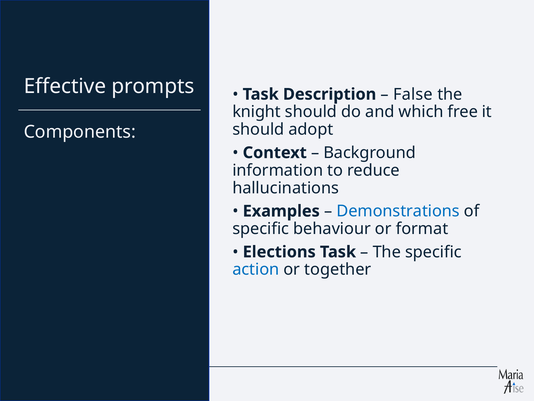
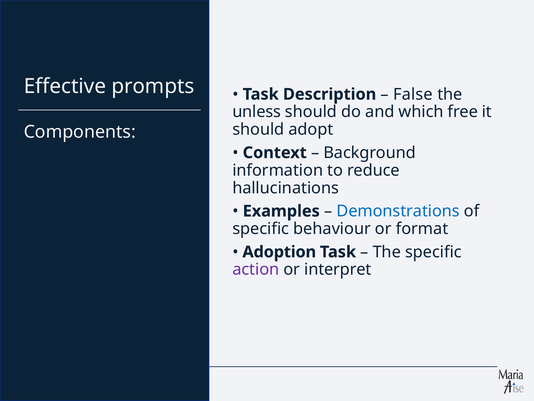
knight: knight -> unless
Elections: Elections -> Adoption
action colour: blue -> purple
together: together -> interpret
